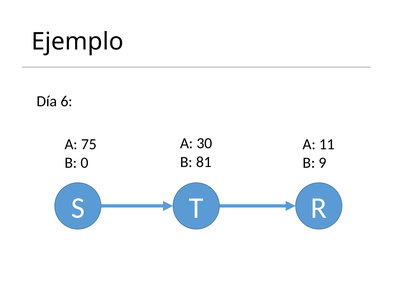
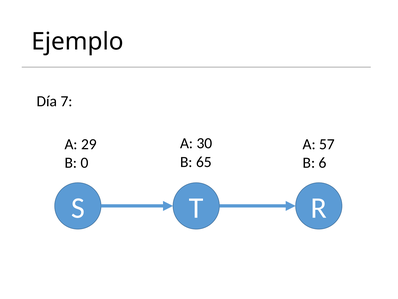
6: 6 -> 7
75: 75 -> 29
11: 11 -> 57
81: 81 -> 65
9: 9 -> 6
